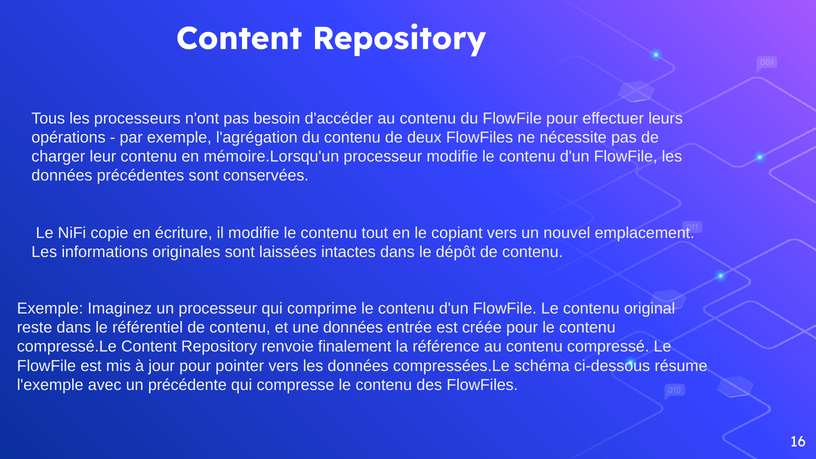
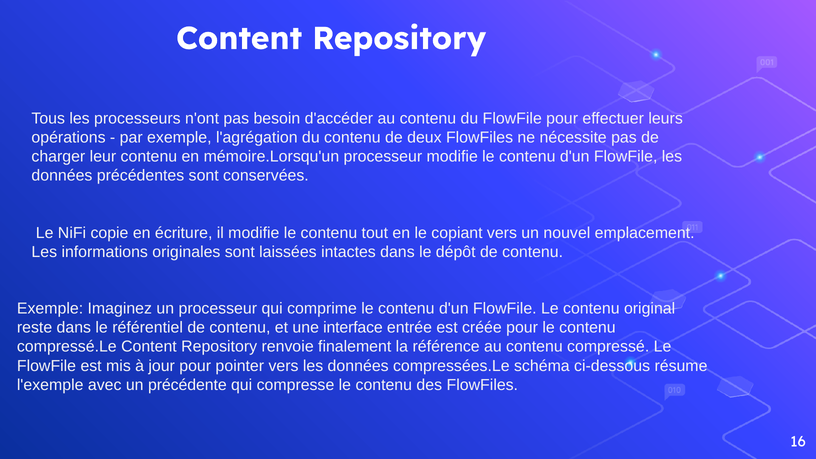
une données: données -> interface
